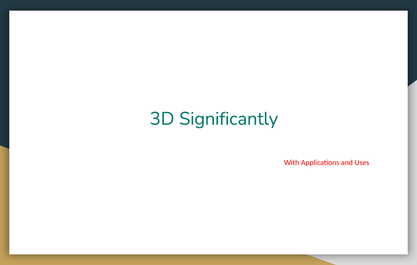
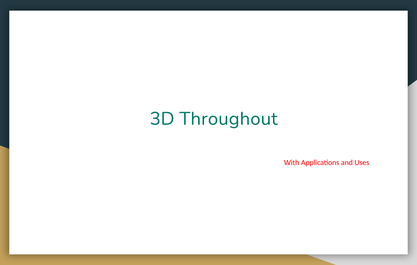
Significantly: Significantly -> Throughout
